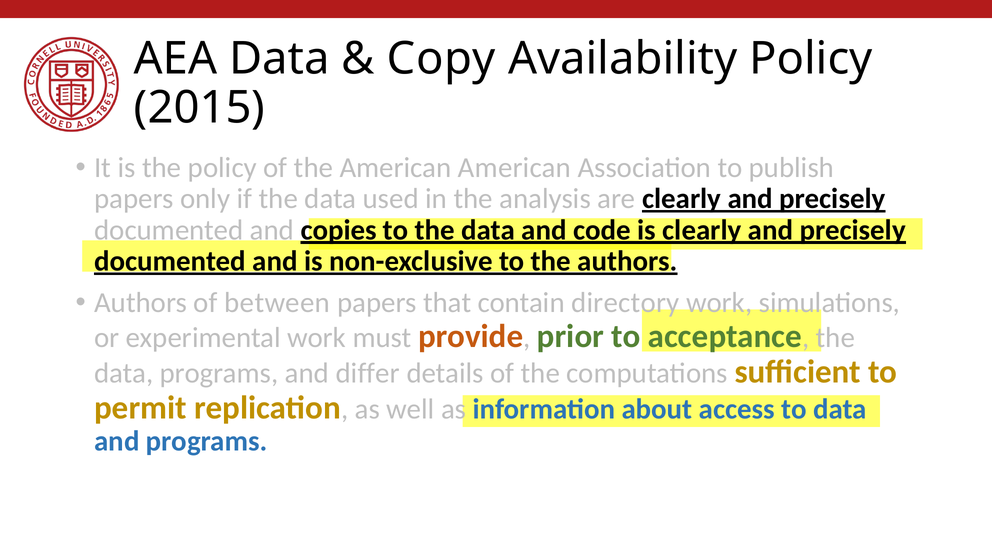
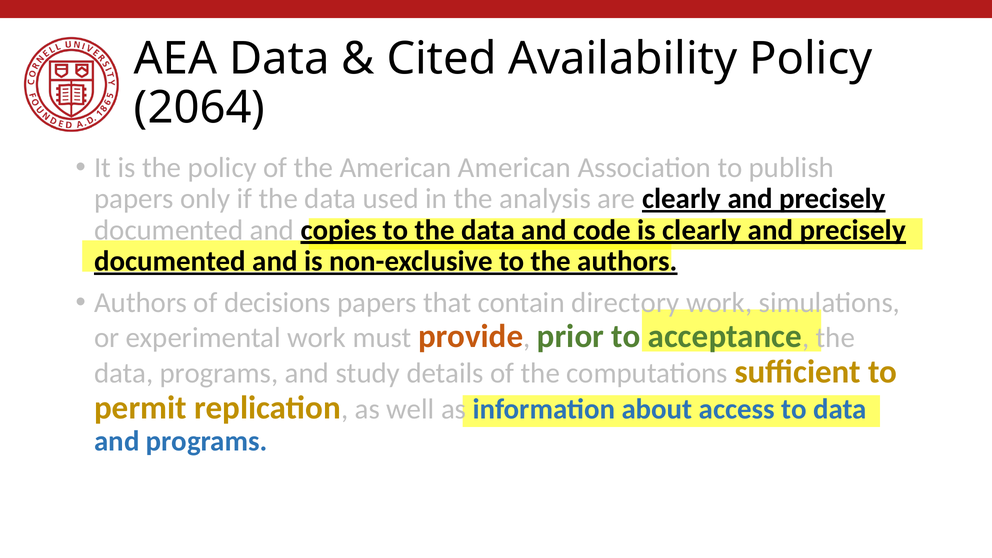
Copy: Copy -> Cited
2015: 2015 -> 2064
between: between -> decisions
differ: differ -> study
